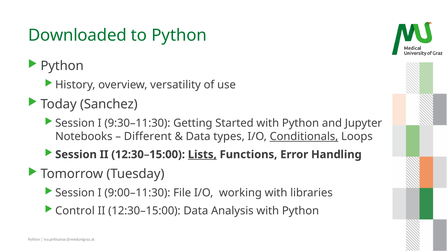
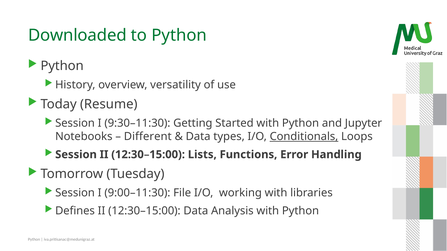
Sanchez: Sanchez -> Resume
Lists underline: present -> none
Control: Control -> Defines
